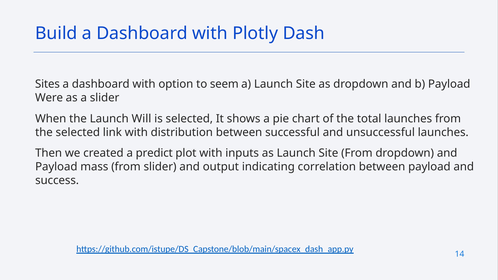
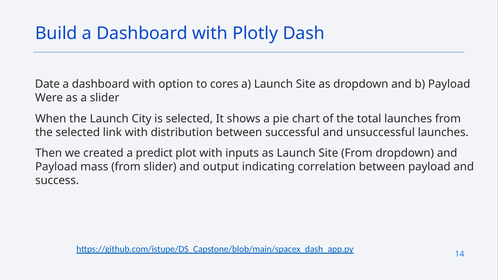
Sites: Sites -> Date
seem: seem -> cores
Will: Will -> City
